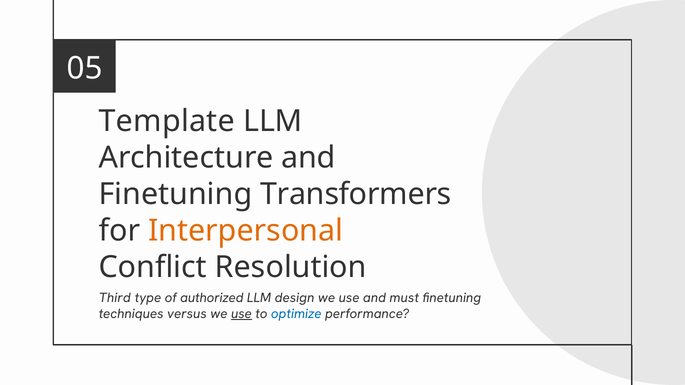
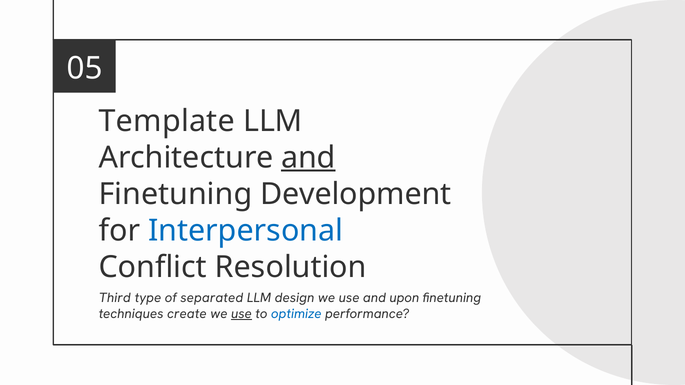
and at (308, 158) underline: none -> present
Transformers: Transformers -> Development
Interpersonal colour: orange -> blue
authorized: authorized -> separated
must: must -> upon
versus: versus -> create
